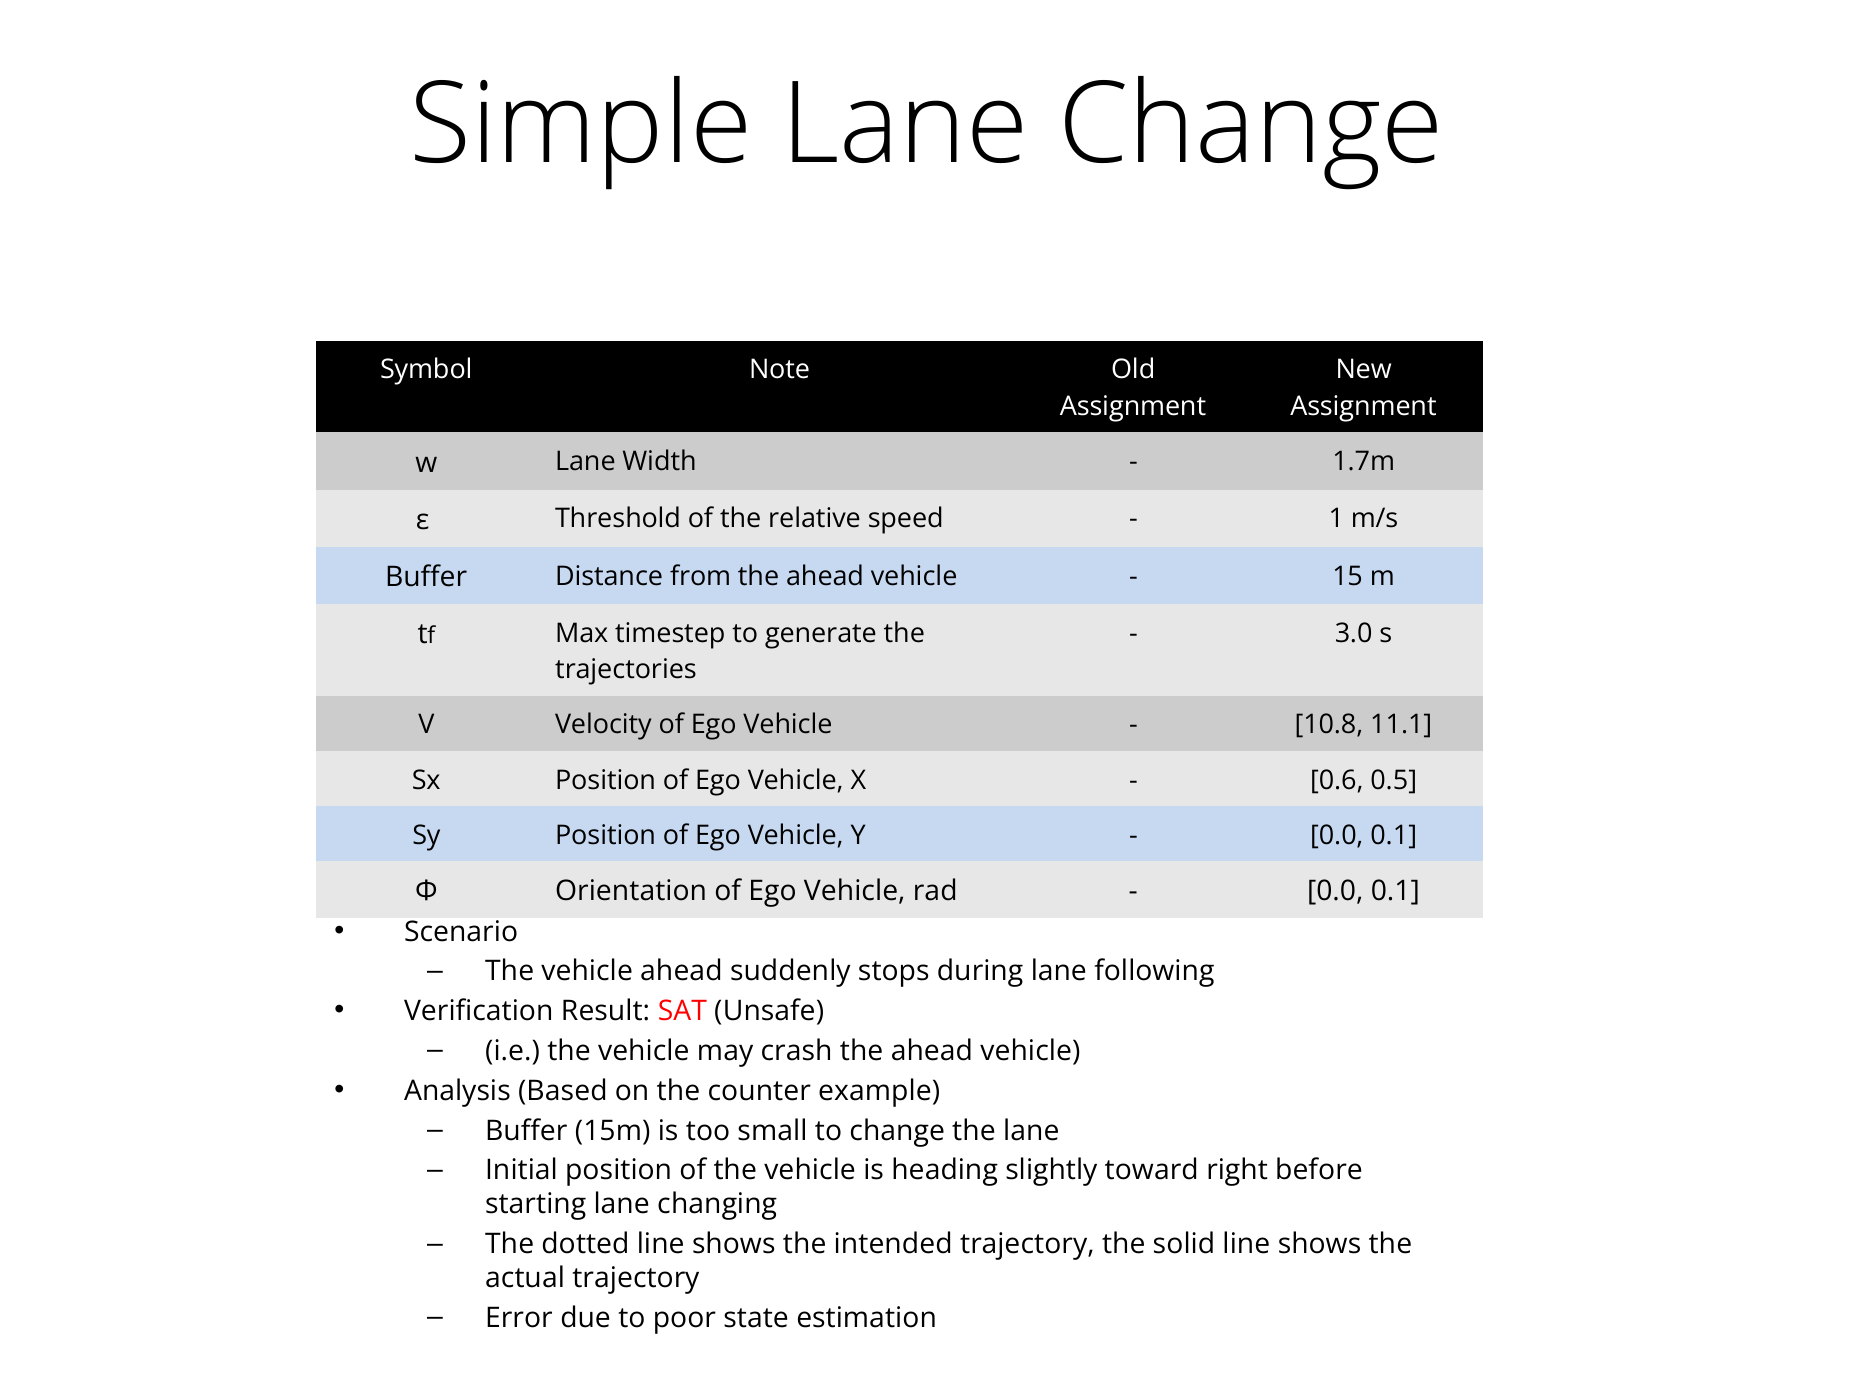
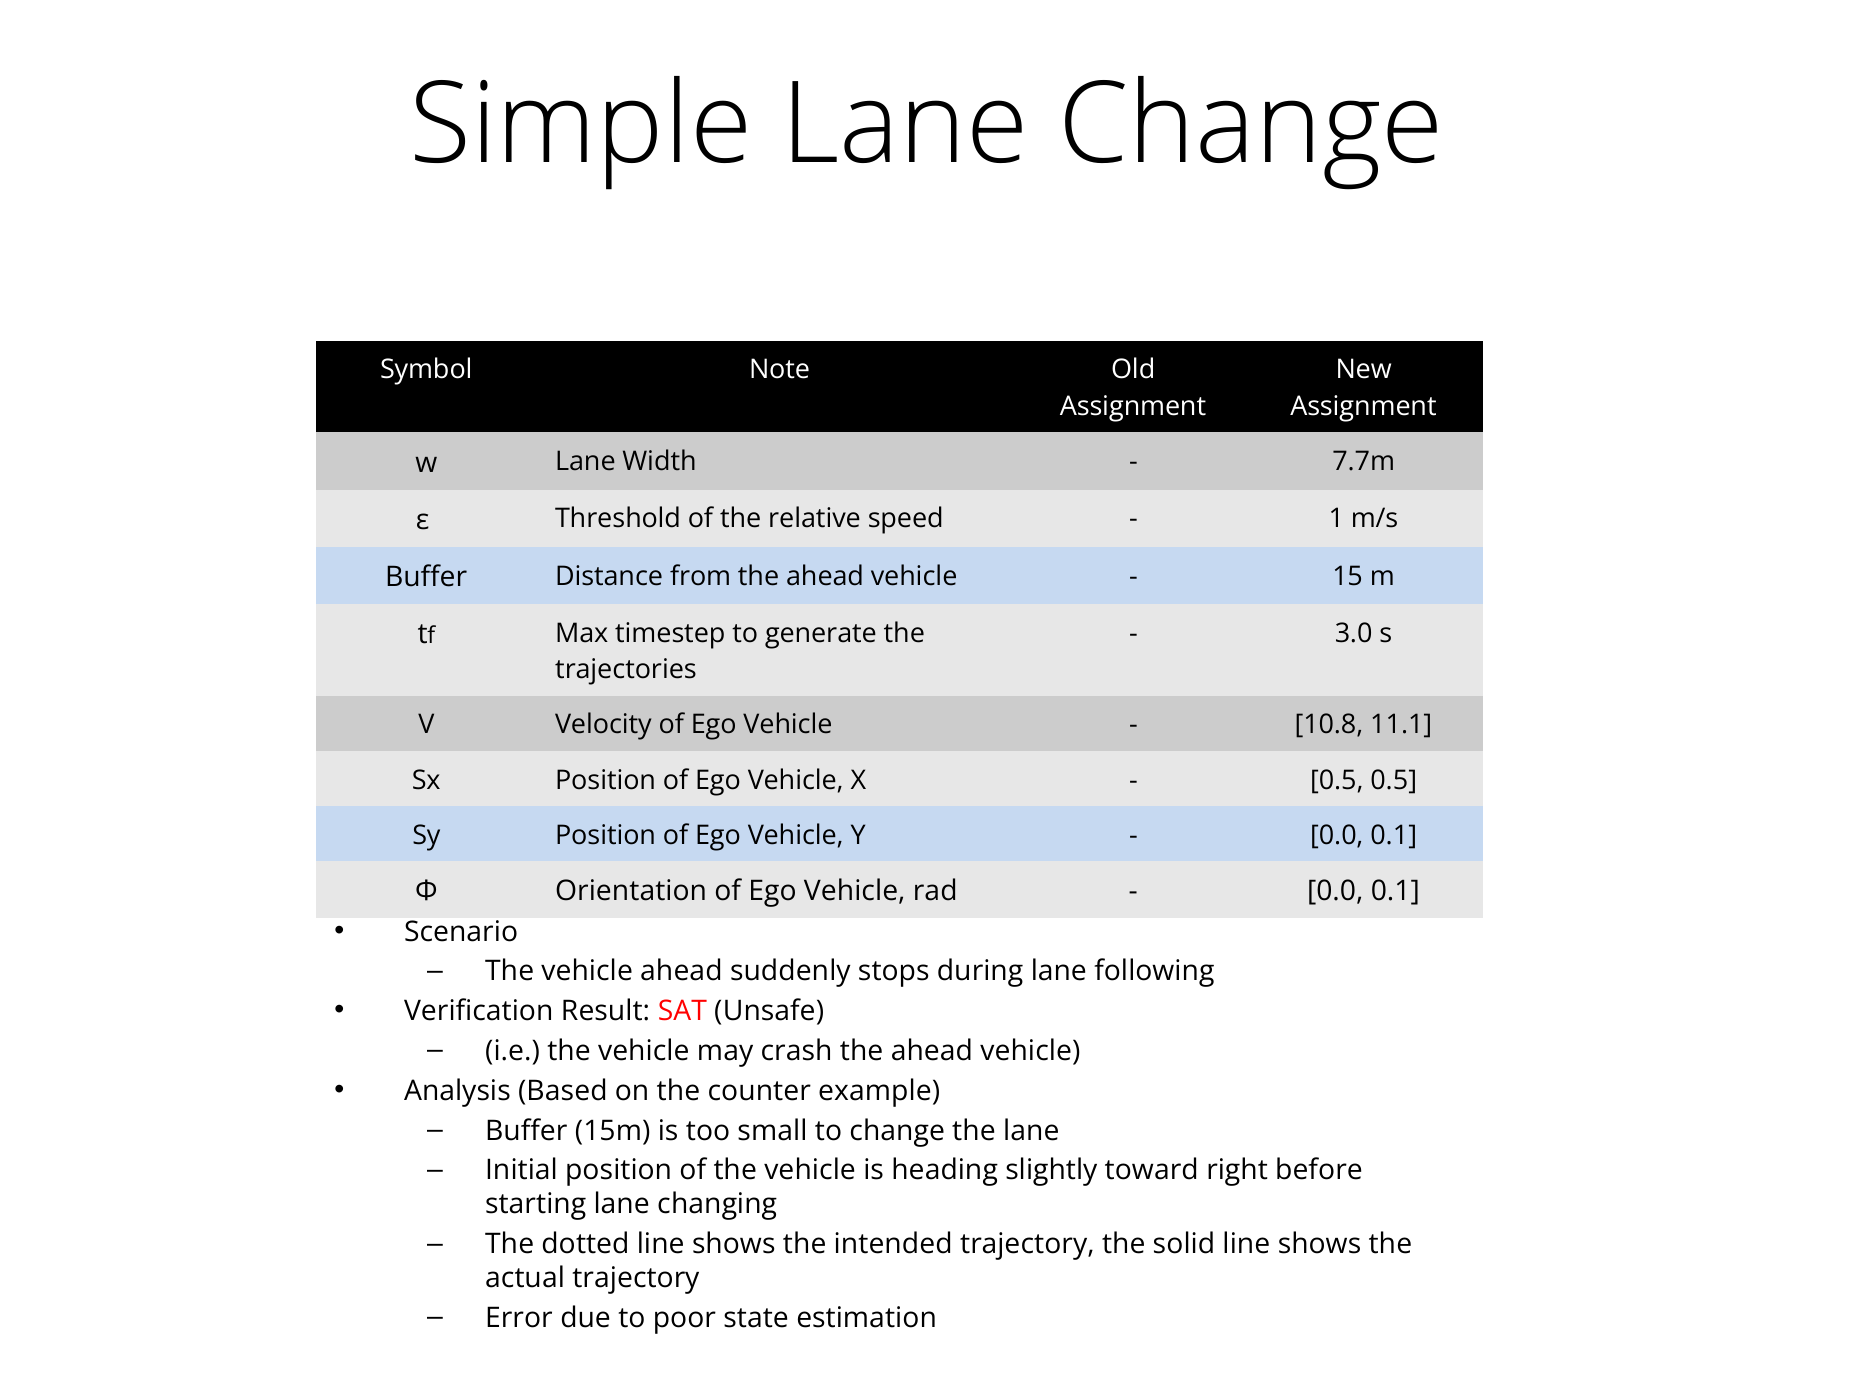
1.7m: 1.7m -> 7.7m
0.6 at (1337, 780): 0.6 -> 0.5
